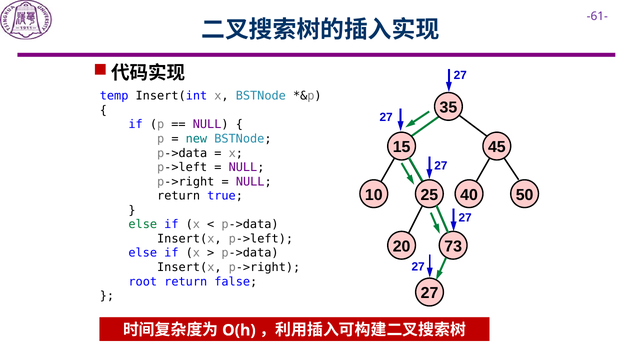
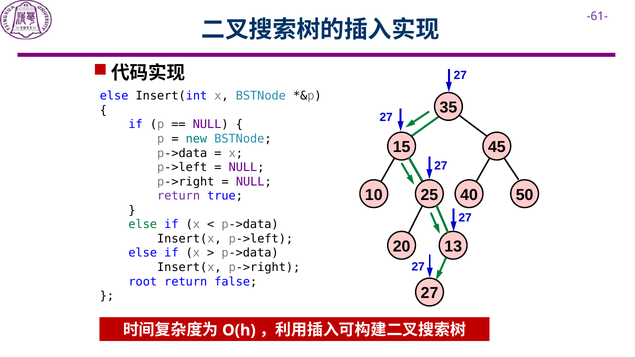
temp at (114, 96): temp -> else
return at (179, 196) colour: black -> purple
73: 73 -> 13
